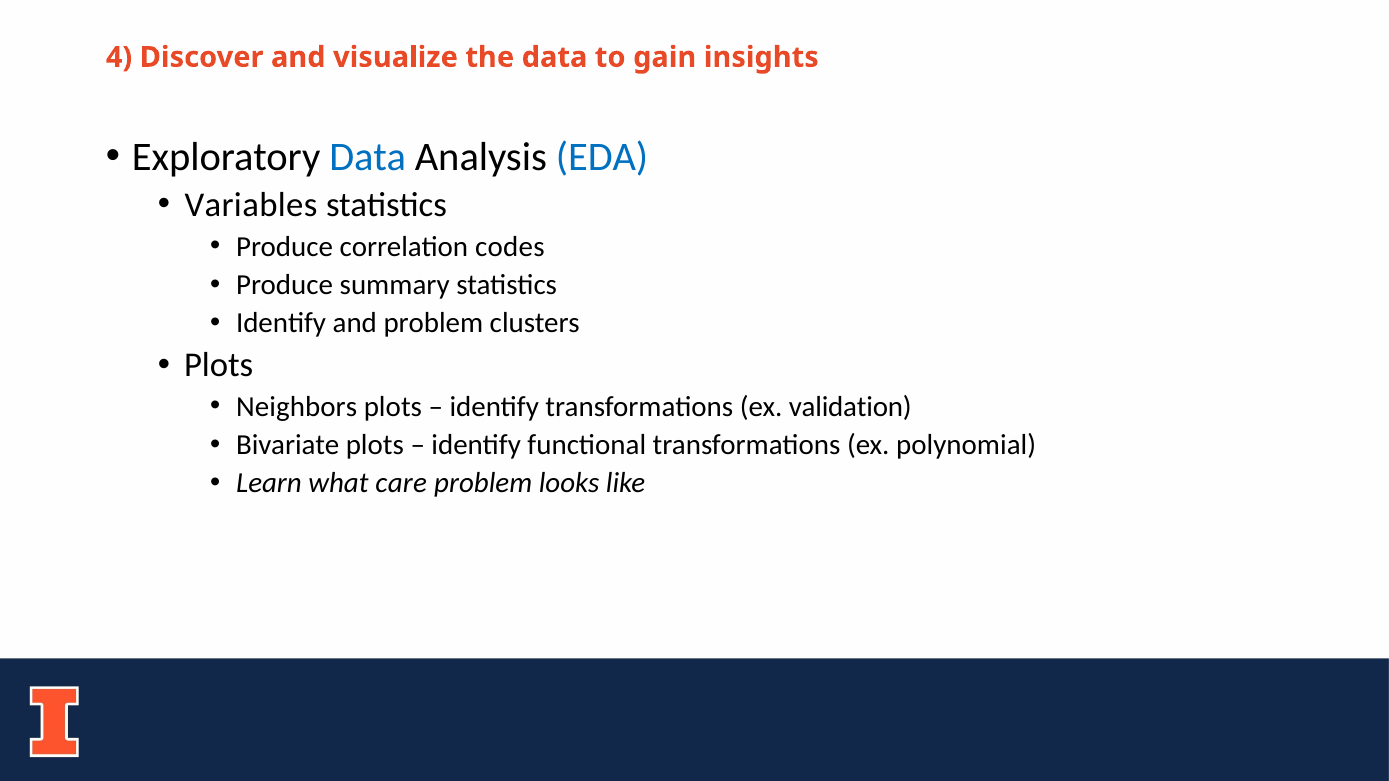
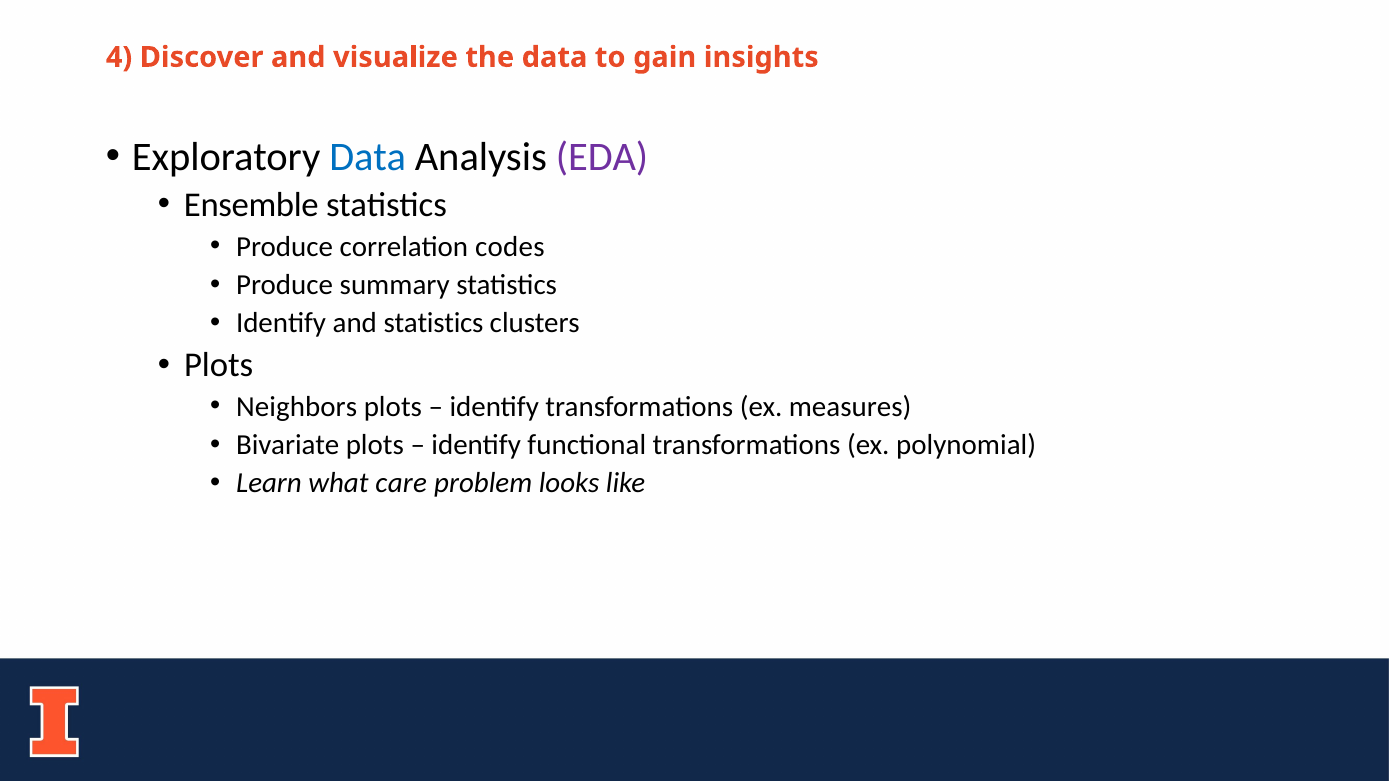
EDA colour: blue -> purple
Variables: Variables -> Ensemble
and problem: problem -> statistics
validation: validation -> measures
